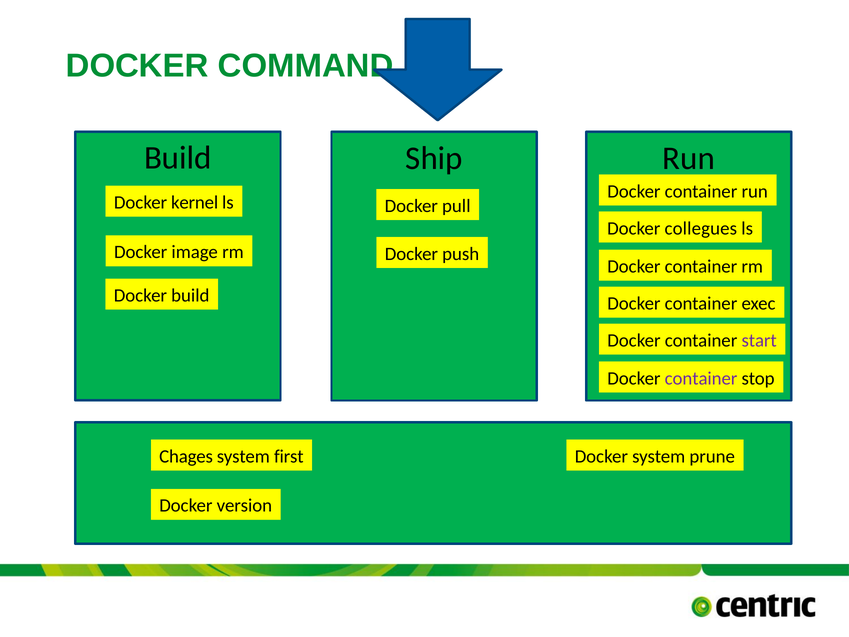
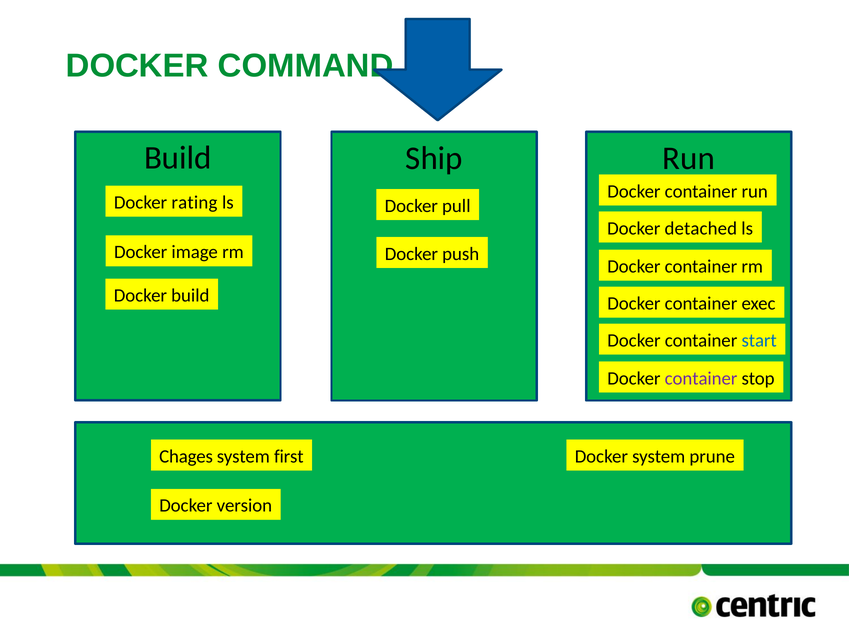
kernel: kernel -> rating
collegues: collegues -> detached
start colour: purple -> blue
